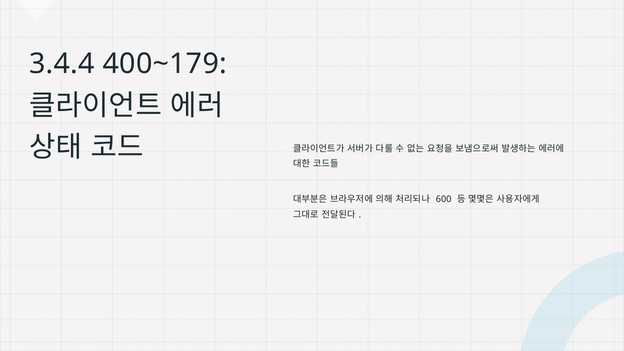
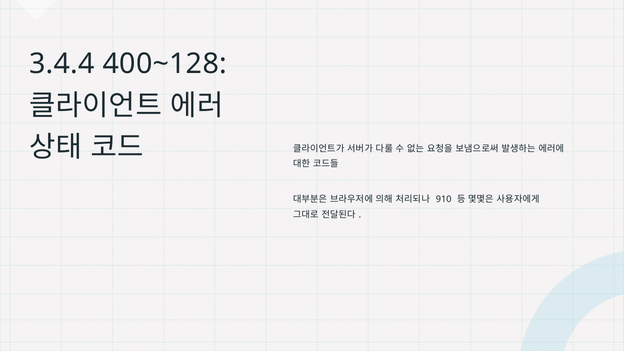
400~179: 400~179 -> 400~128
600: 600 -> 910
